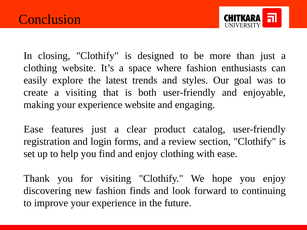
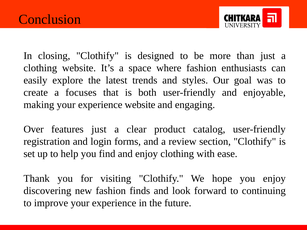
a visiting: visiting -> focuses
Ease at (33, 129): Ease -> Over
